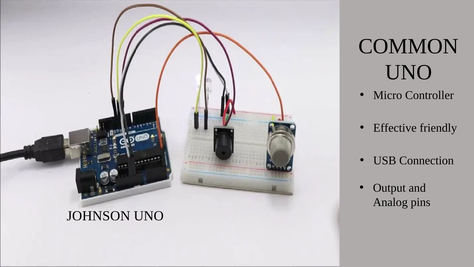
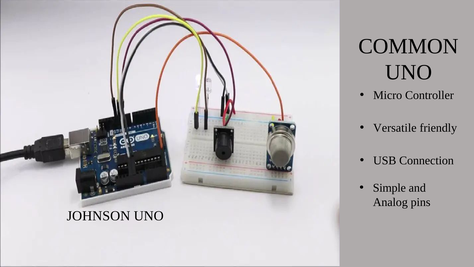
Effective: Effective -> Versatile
Output: Output -> Simple
